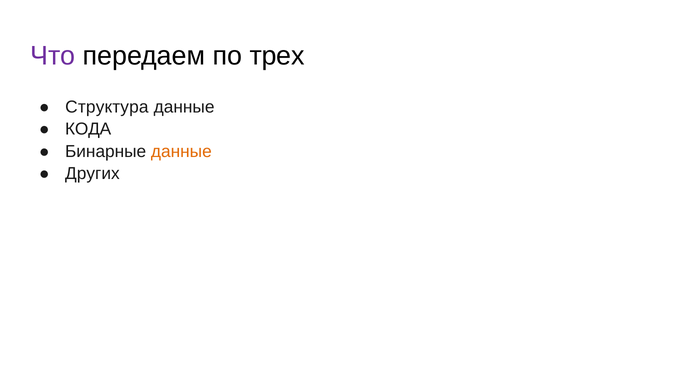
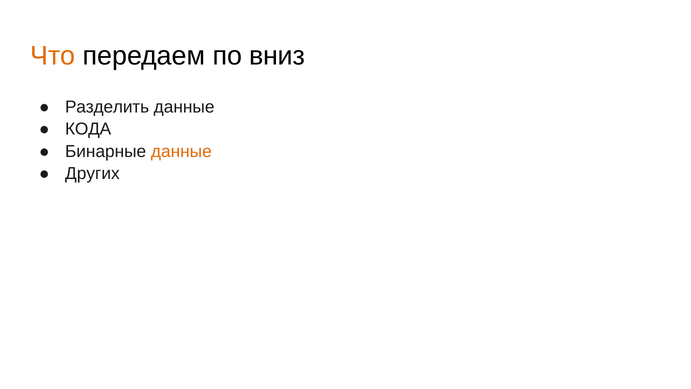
Что colour: purple -> orange
трех: трех -> вниз
Структура: Структура -> Разделить
